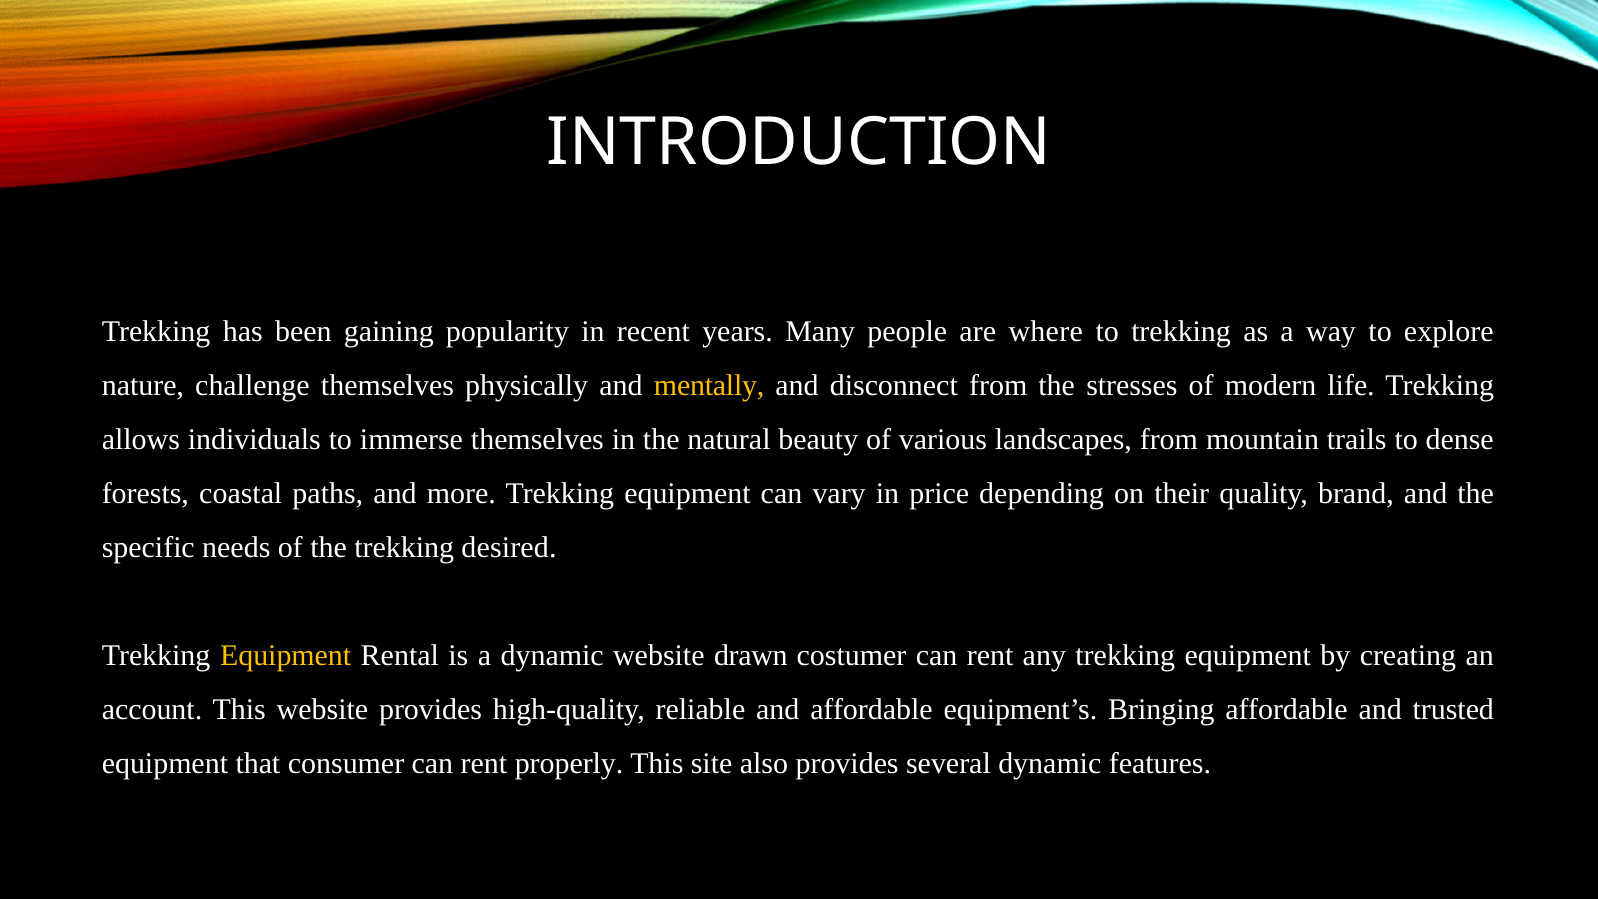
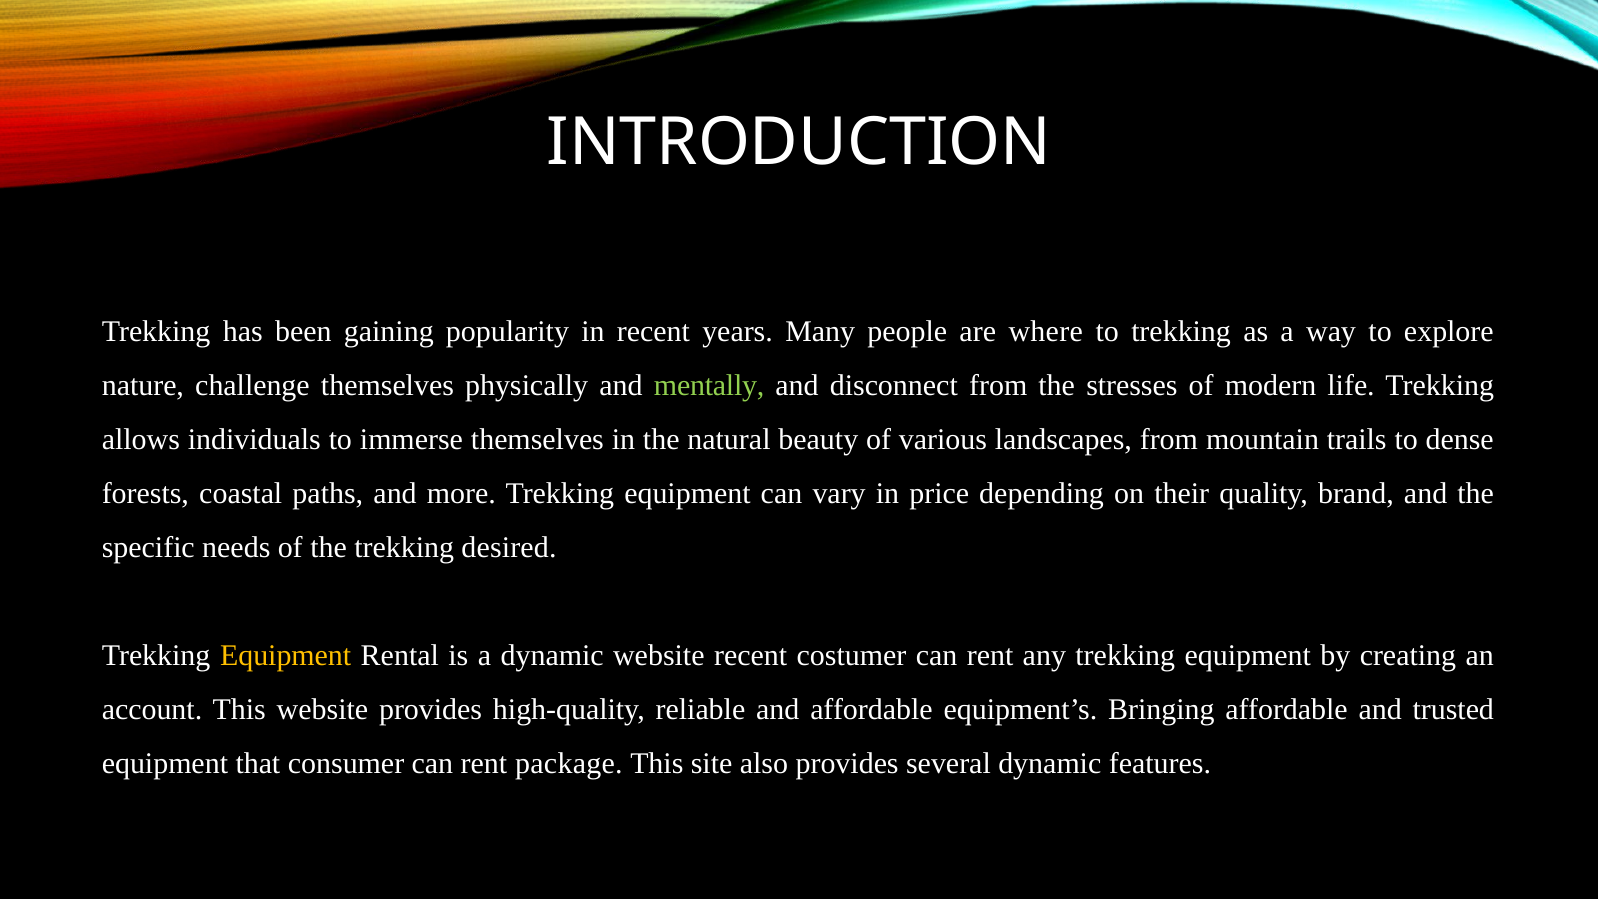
mentally colour: yellow -> light green
website drawn: drawn -> recent
properly: properly -> package
